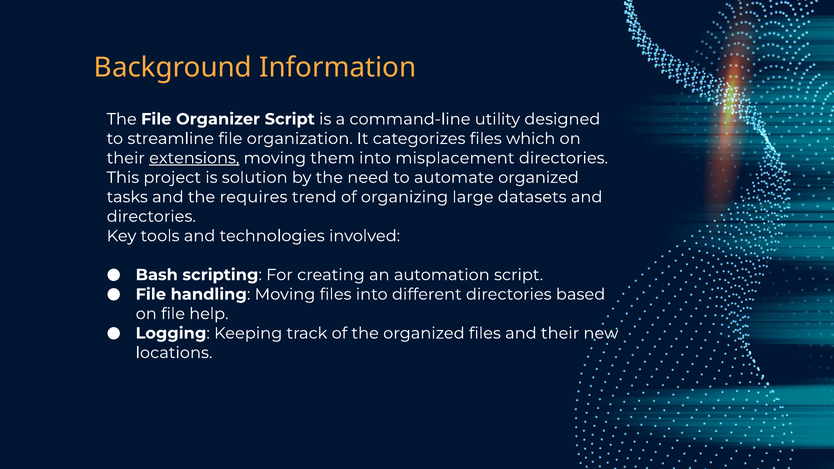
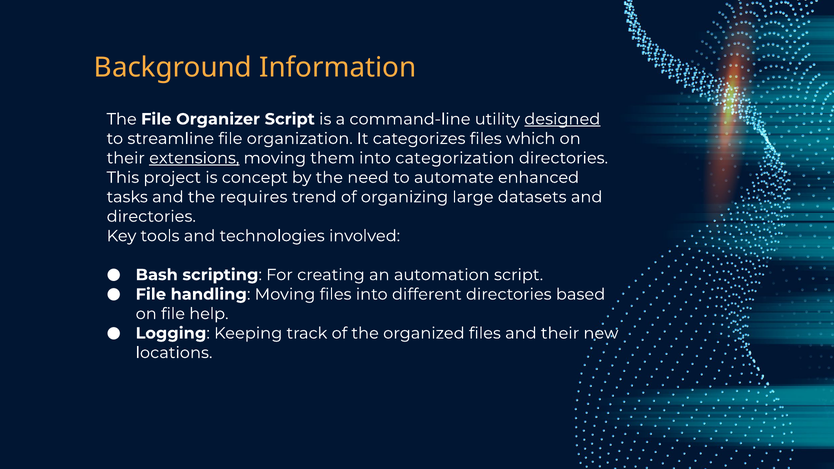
designed underline: none -> present
misplacement: misplacement -> categorization
solution: solution -> concept
automate organized: organized -> enhanced
